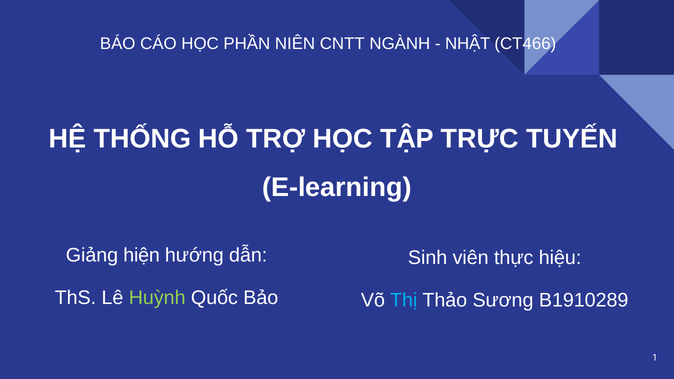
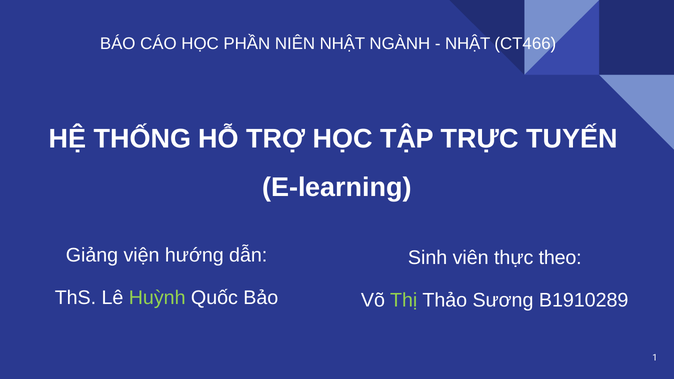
NIÊN CNTT: CNTT -> NHẬT
hiện: hiện -> viện
hiệu: hiệu -> theo
Thị colour: light blue -> light green
